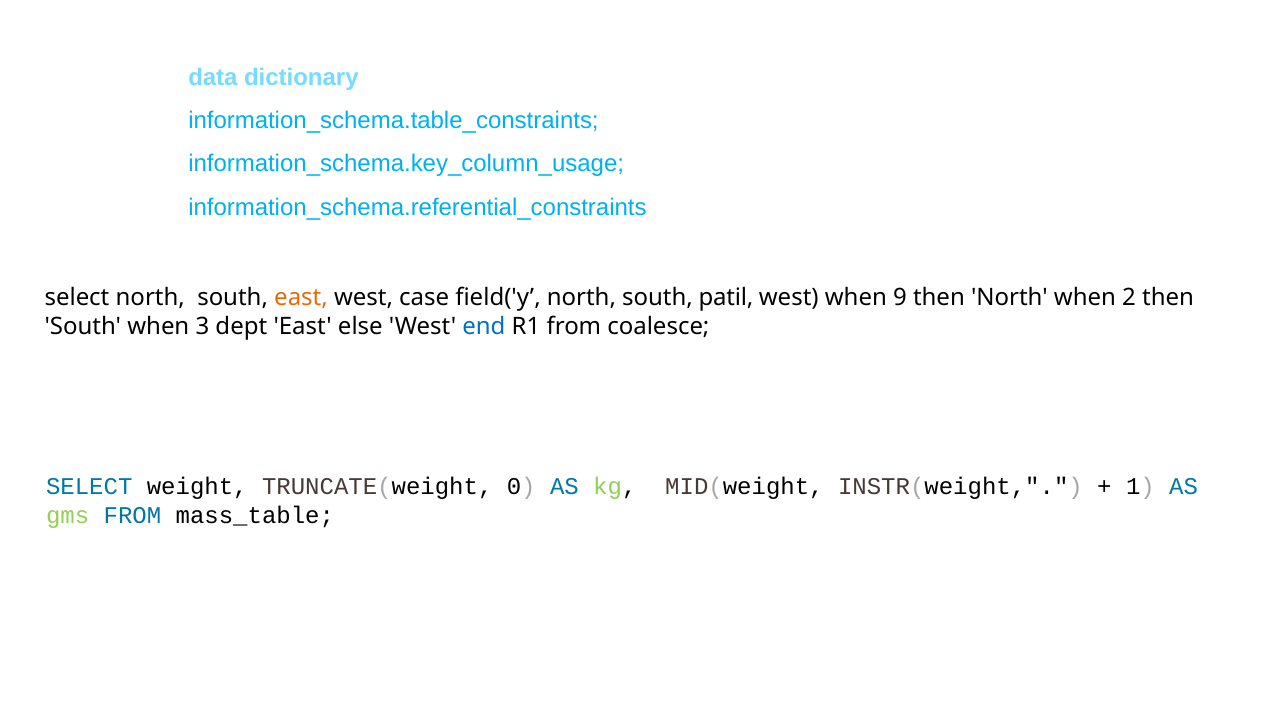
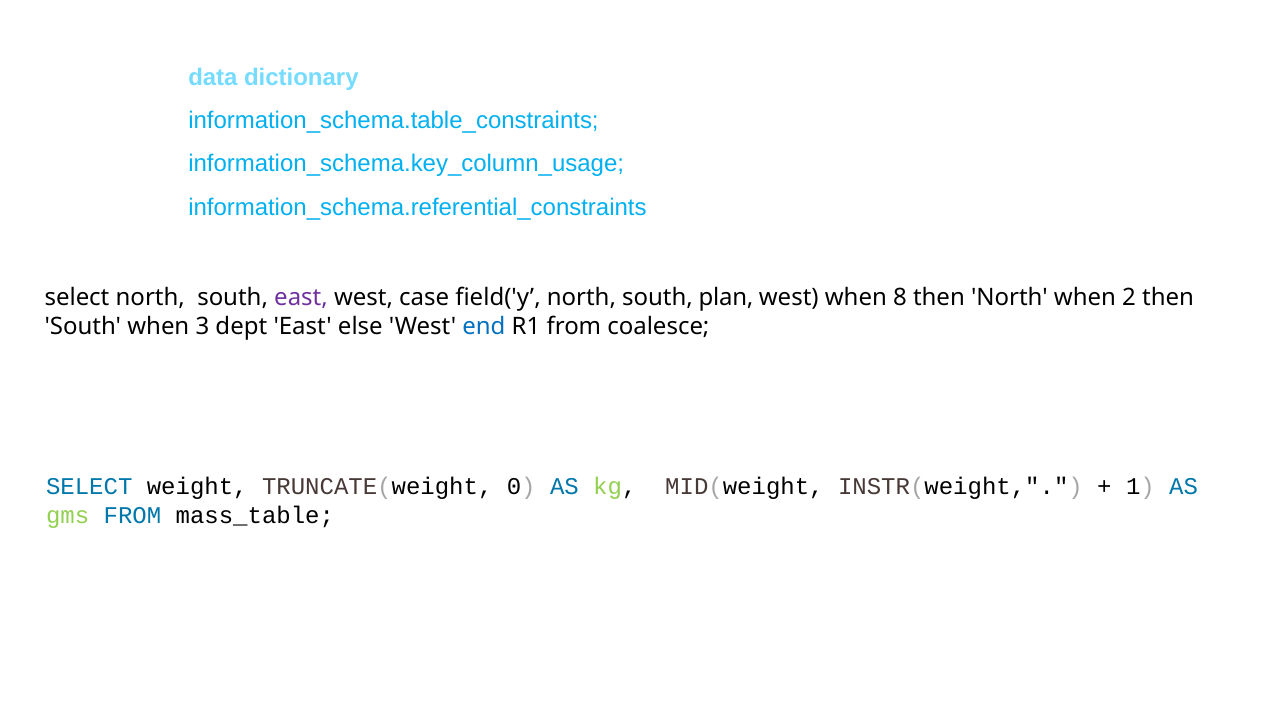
east at (301, 298) colour: orange -> purple
patil: patil -> plan
9: 9 -> 8
